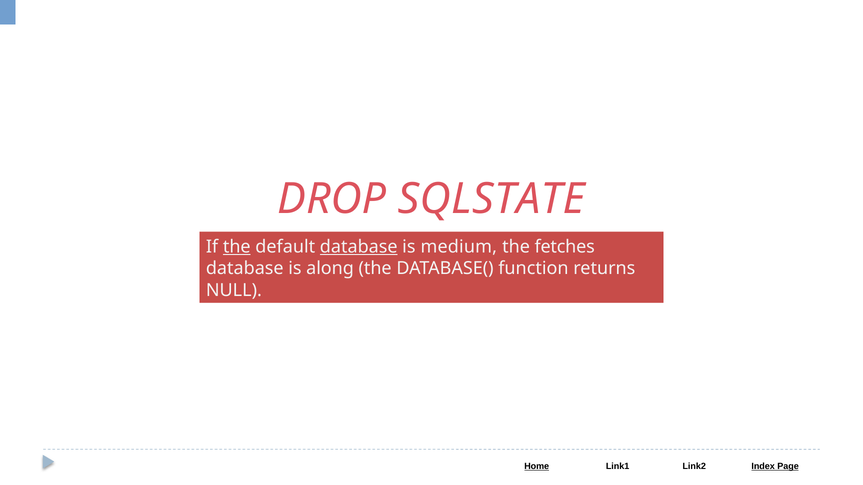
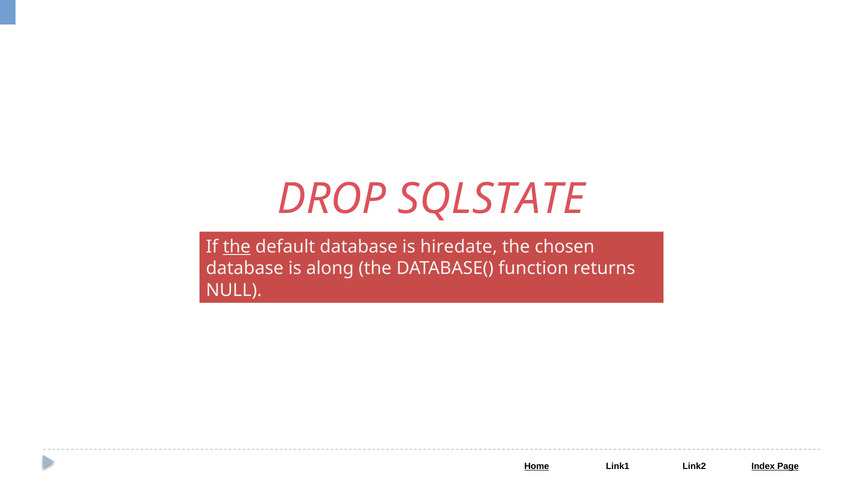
database at (359, 247) underline: present -> none
medium: medium -> hiredate
fetches: fetches -> chosen
